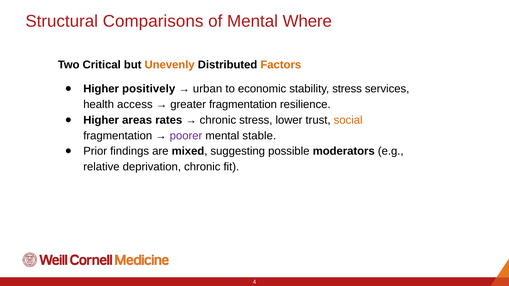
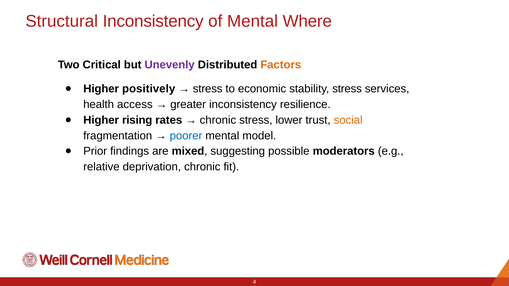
Structural Comparisons: Comparisons -> Inconsistency
Unevenly colour: orange -> purple
urban at (208, 89): urban -> stress
greater fragmentation: fragmentation -> inconsistency
areas: areas -> rising
poorer colour: purple -> blue
stable: stable -> model
